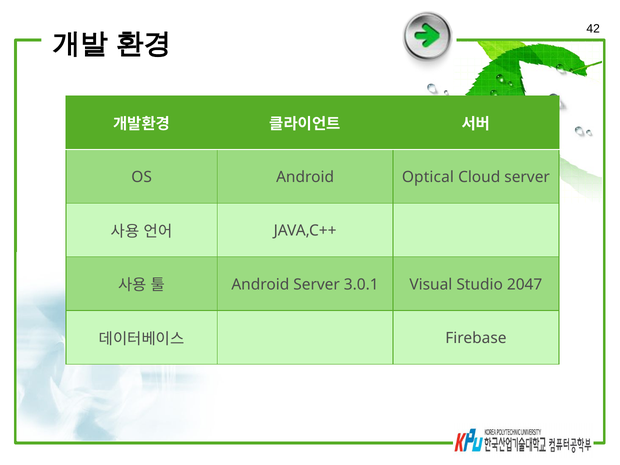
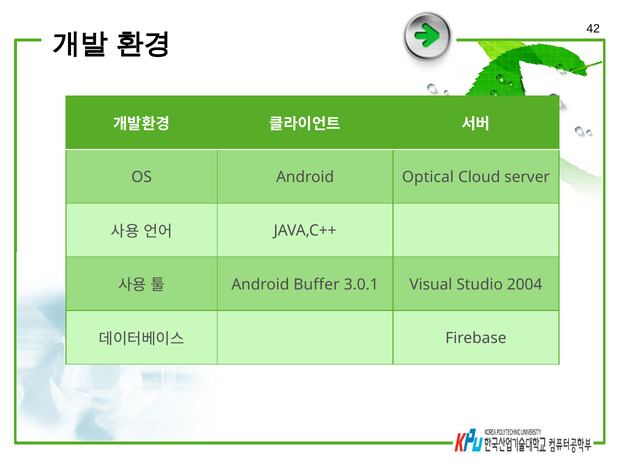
Android Server: Server -> Buffer
2047: 2047 -> 2004
